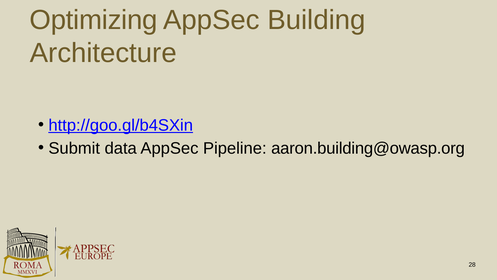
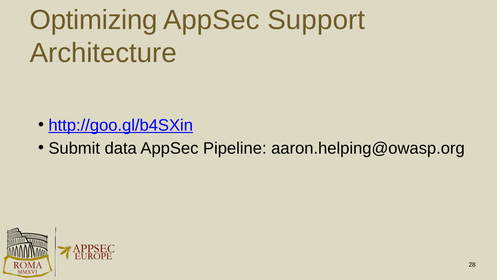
Building: Building -> Support
aaron.building@owasp.org: aaron.building@owasp.org -> aaron.helping@owasp.org
